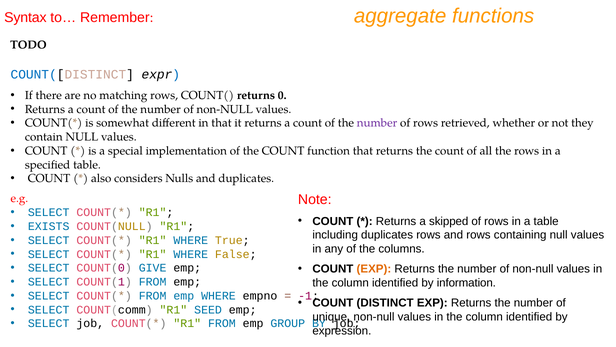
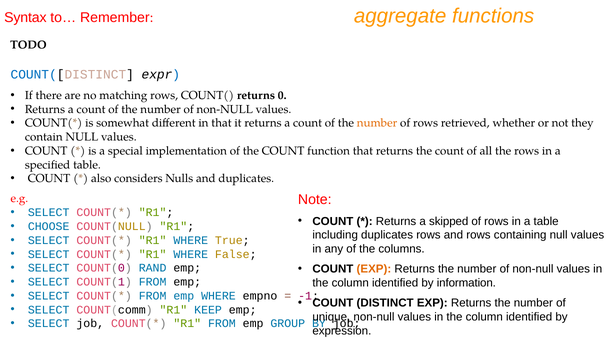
number at (377, 123) colour: purple -> orange
EXISTS: EXISTS -> CHOOSE
GIVE: GIVE -> RAND
SEED: SEED -> KEEP
